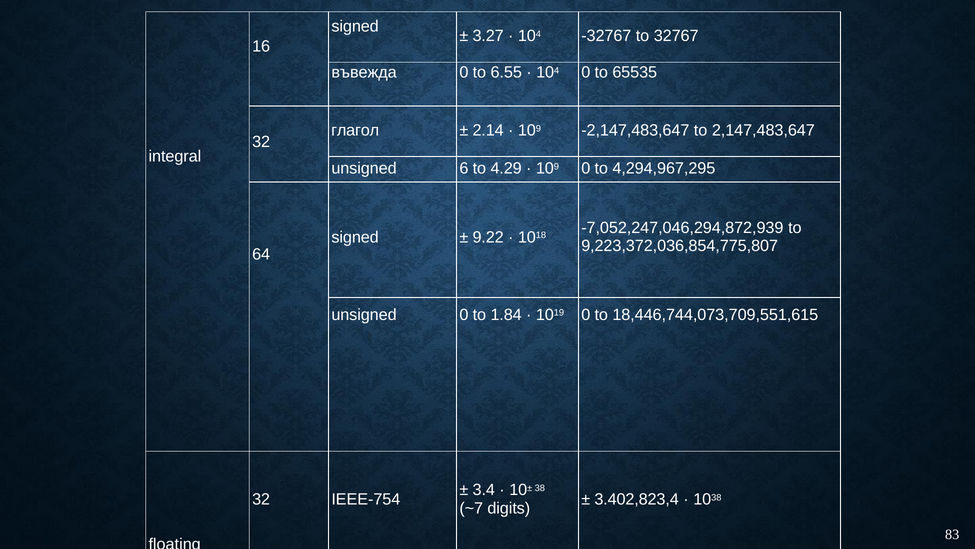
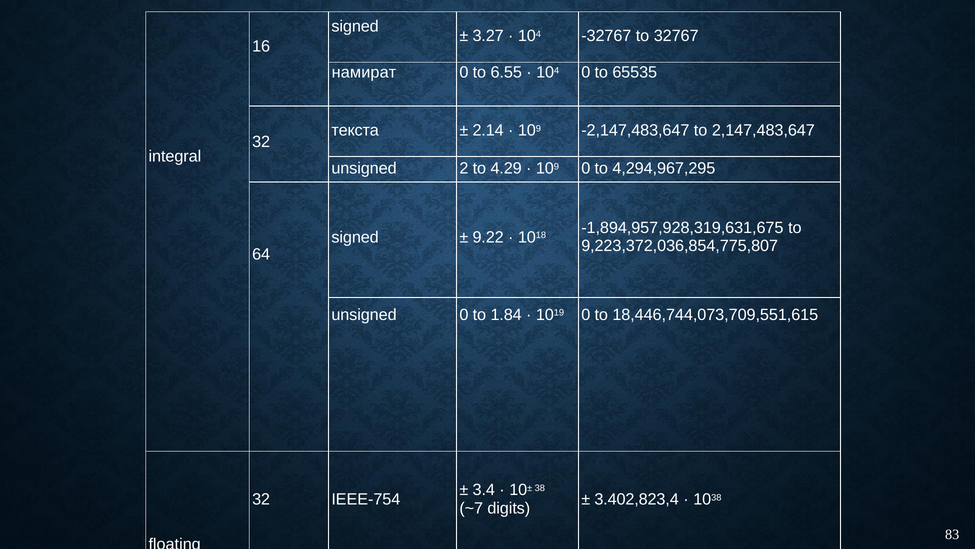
въвежда: въвежда -> намират
глагол: глагол -> текста
6: 6 -> 2
-7,052,247,046,294,872,939: -7,052,247,046,294,872,939 -> -1,894,957,928,319,631,675
